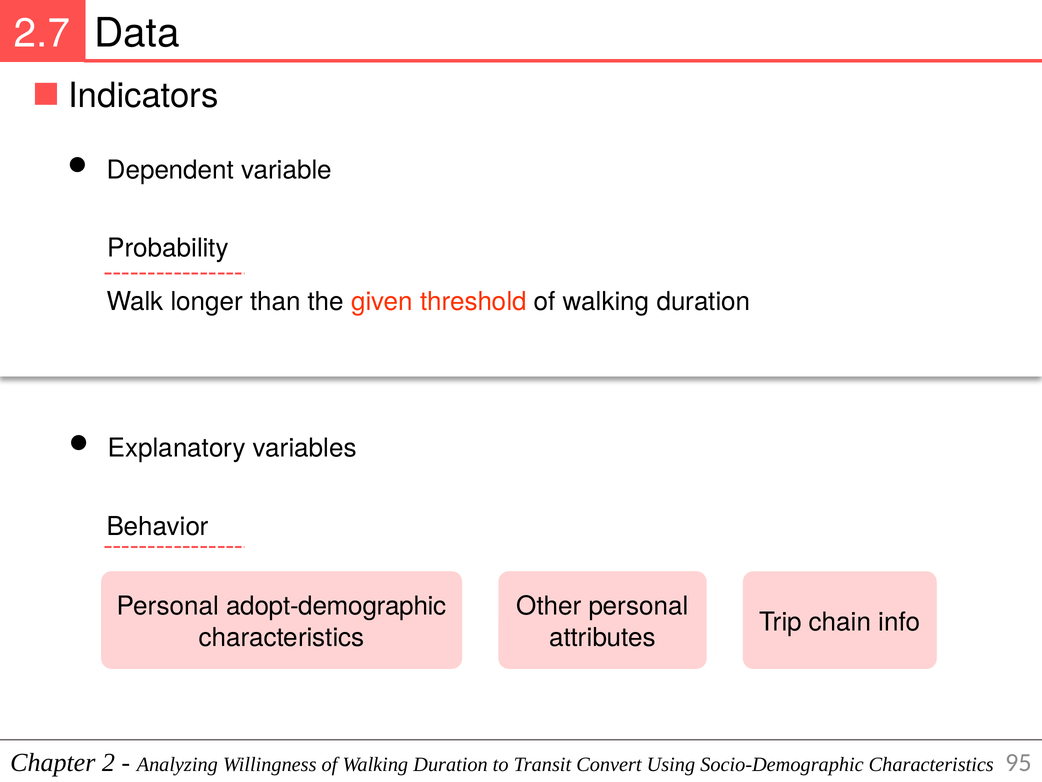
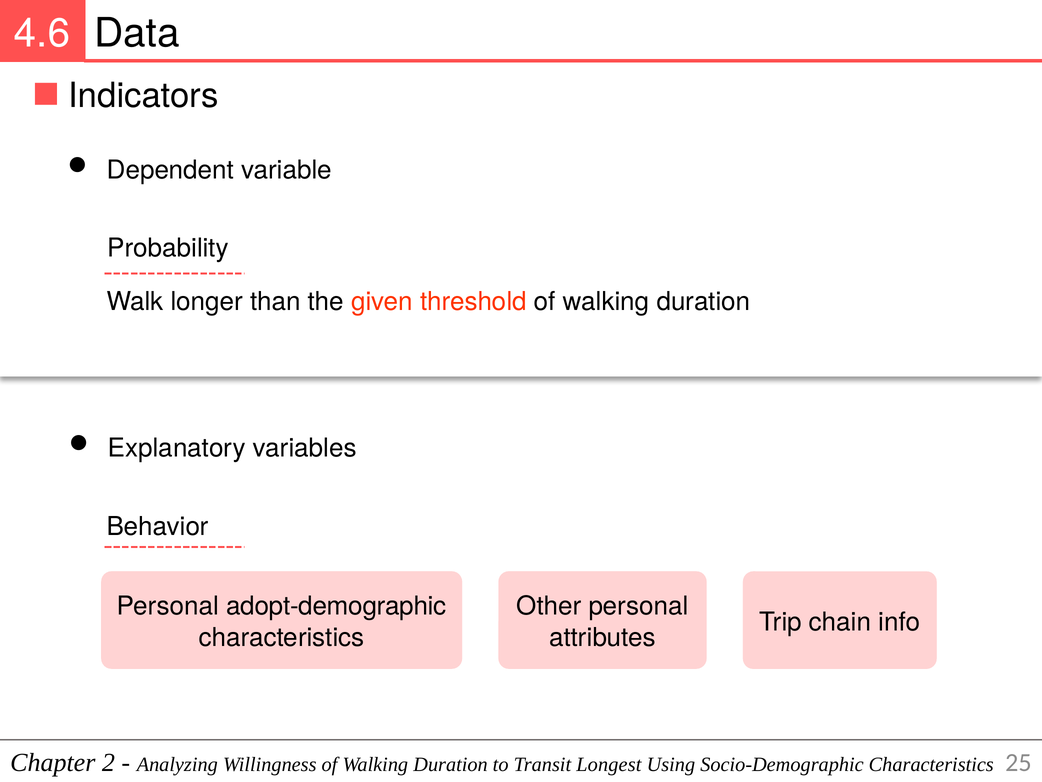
2.7: 2.7 -> 4.6
Convert: Convert -> Longest
95: 95 -> 25
